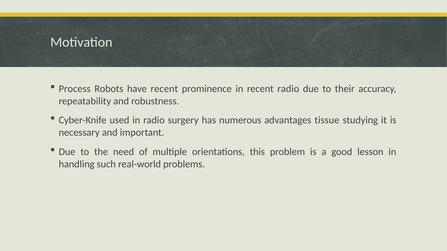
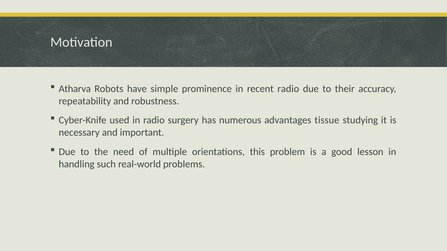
Process: Process -> Atharva
have recent: recent -> simple
